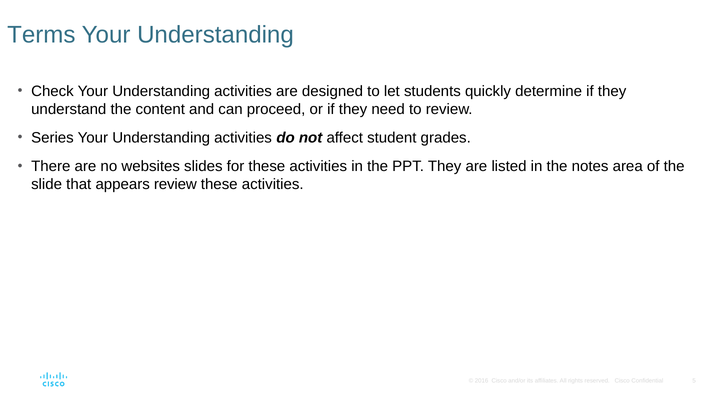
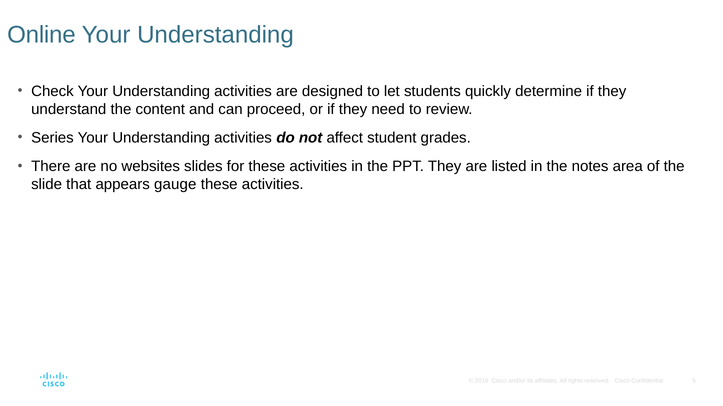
Terms: Terms -> Online
appears review: review -> gauge
